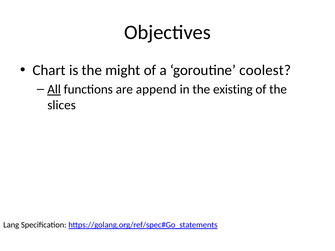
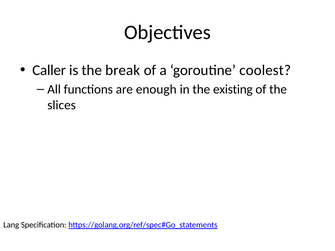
Chart: Chart -> Caller
might: might -> break
All underline: present -> none
append: append -> enough
